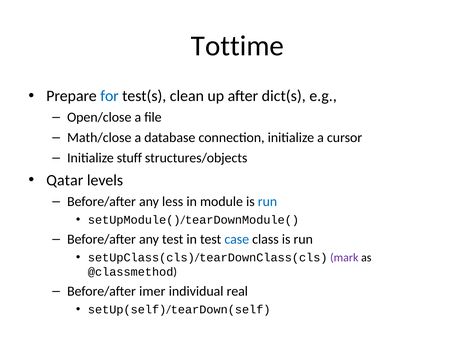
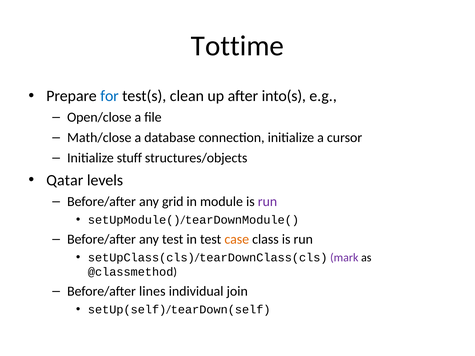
dict(s: dict(s -> into(s
less: less -> grid
run at (267, 202) colour: blue -> purple
case colour: blue -> orange
imer: imer -> lines
real: real -> join
